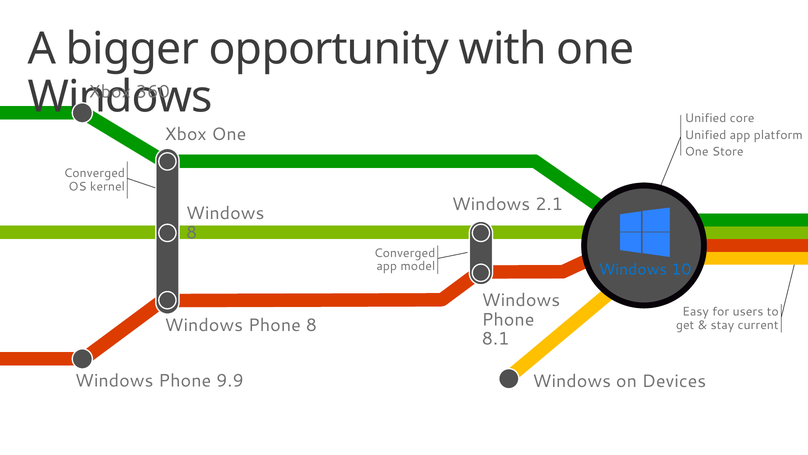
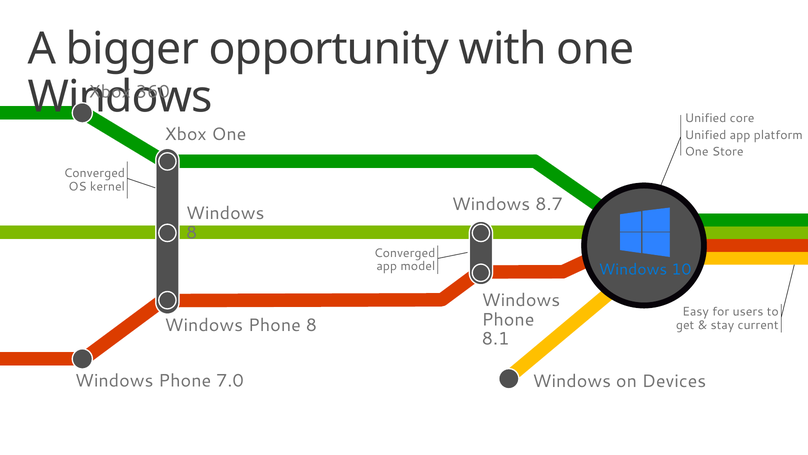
2.1: 2.1 -> 8.7
9.9: 9.9 -> 7.0
